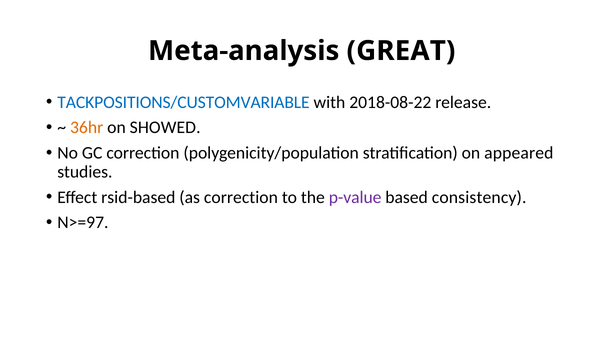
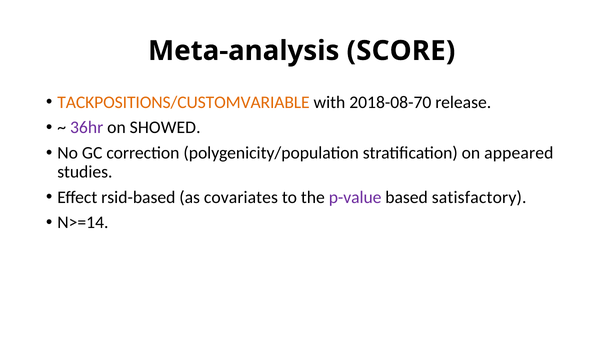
GREAT: GREAT -> SCORE
TACKPOSITIONS/CUSTOMVARIABLE colour: blue -> orange
2018-08-22: 2018-08-22 -> 2018-08-70
36hr colour: orange -> purple
as correction: correction -> covariates
consistency: consistency -> satisfactory
N>=97: N>=97 -> N>=14
